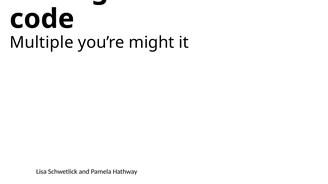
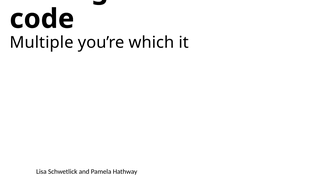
might: might -> which
